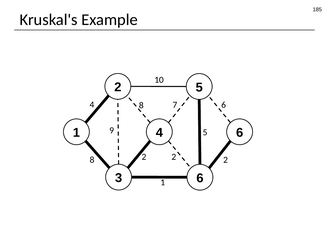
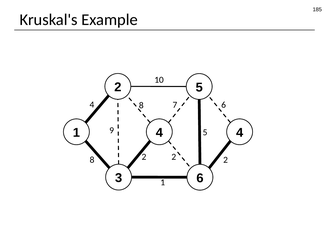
4 6: 6 -> 4
